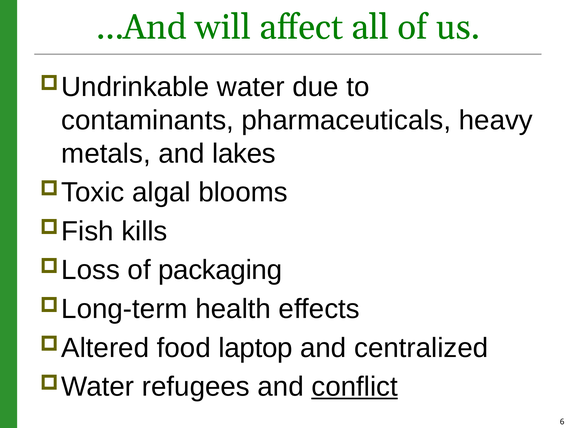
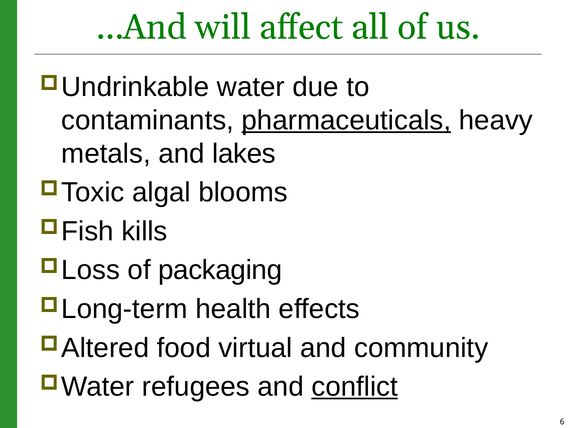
pharmaceuticals underline: none -> present
laptop: laptop -> virtual
centralized: centralized -> community
